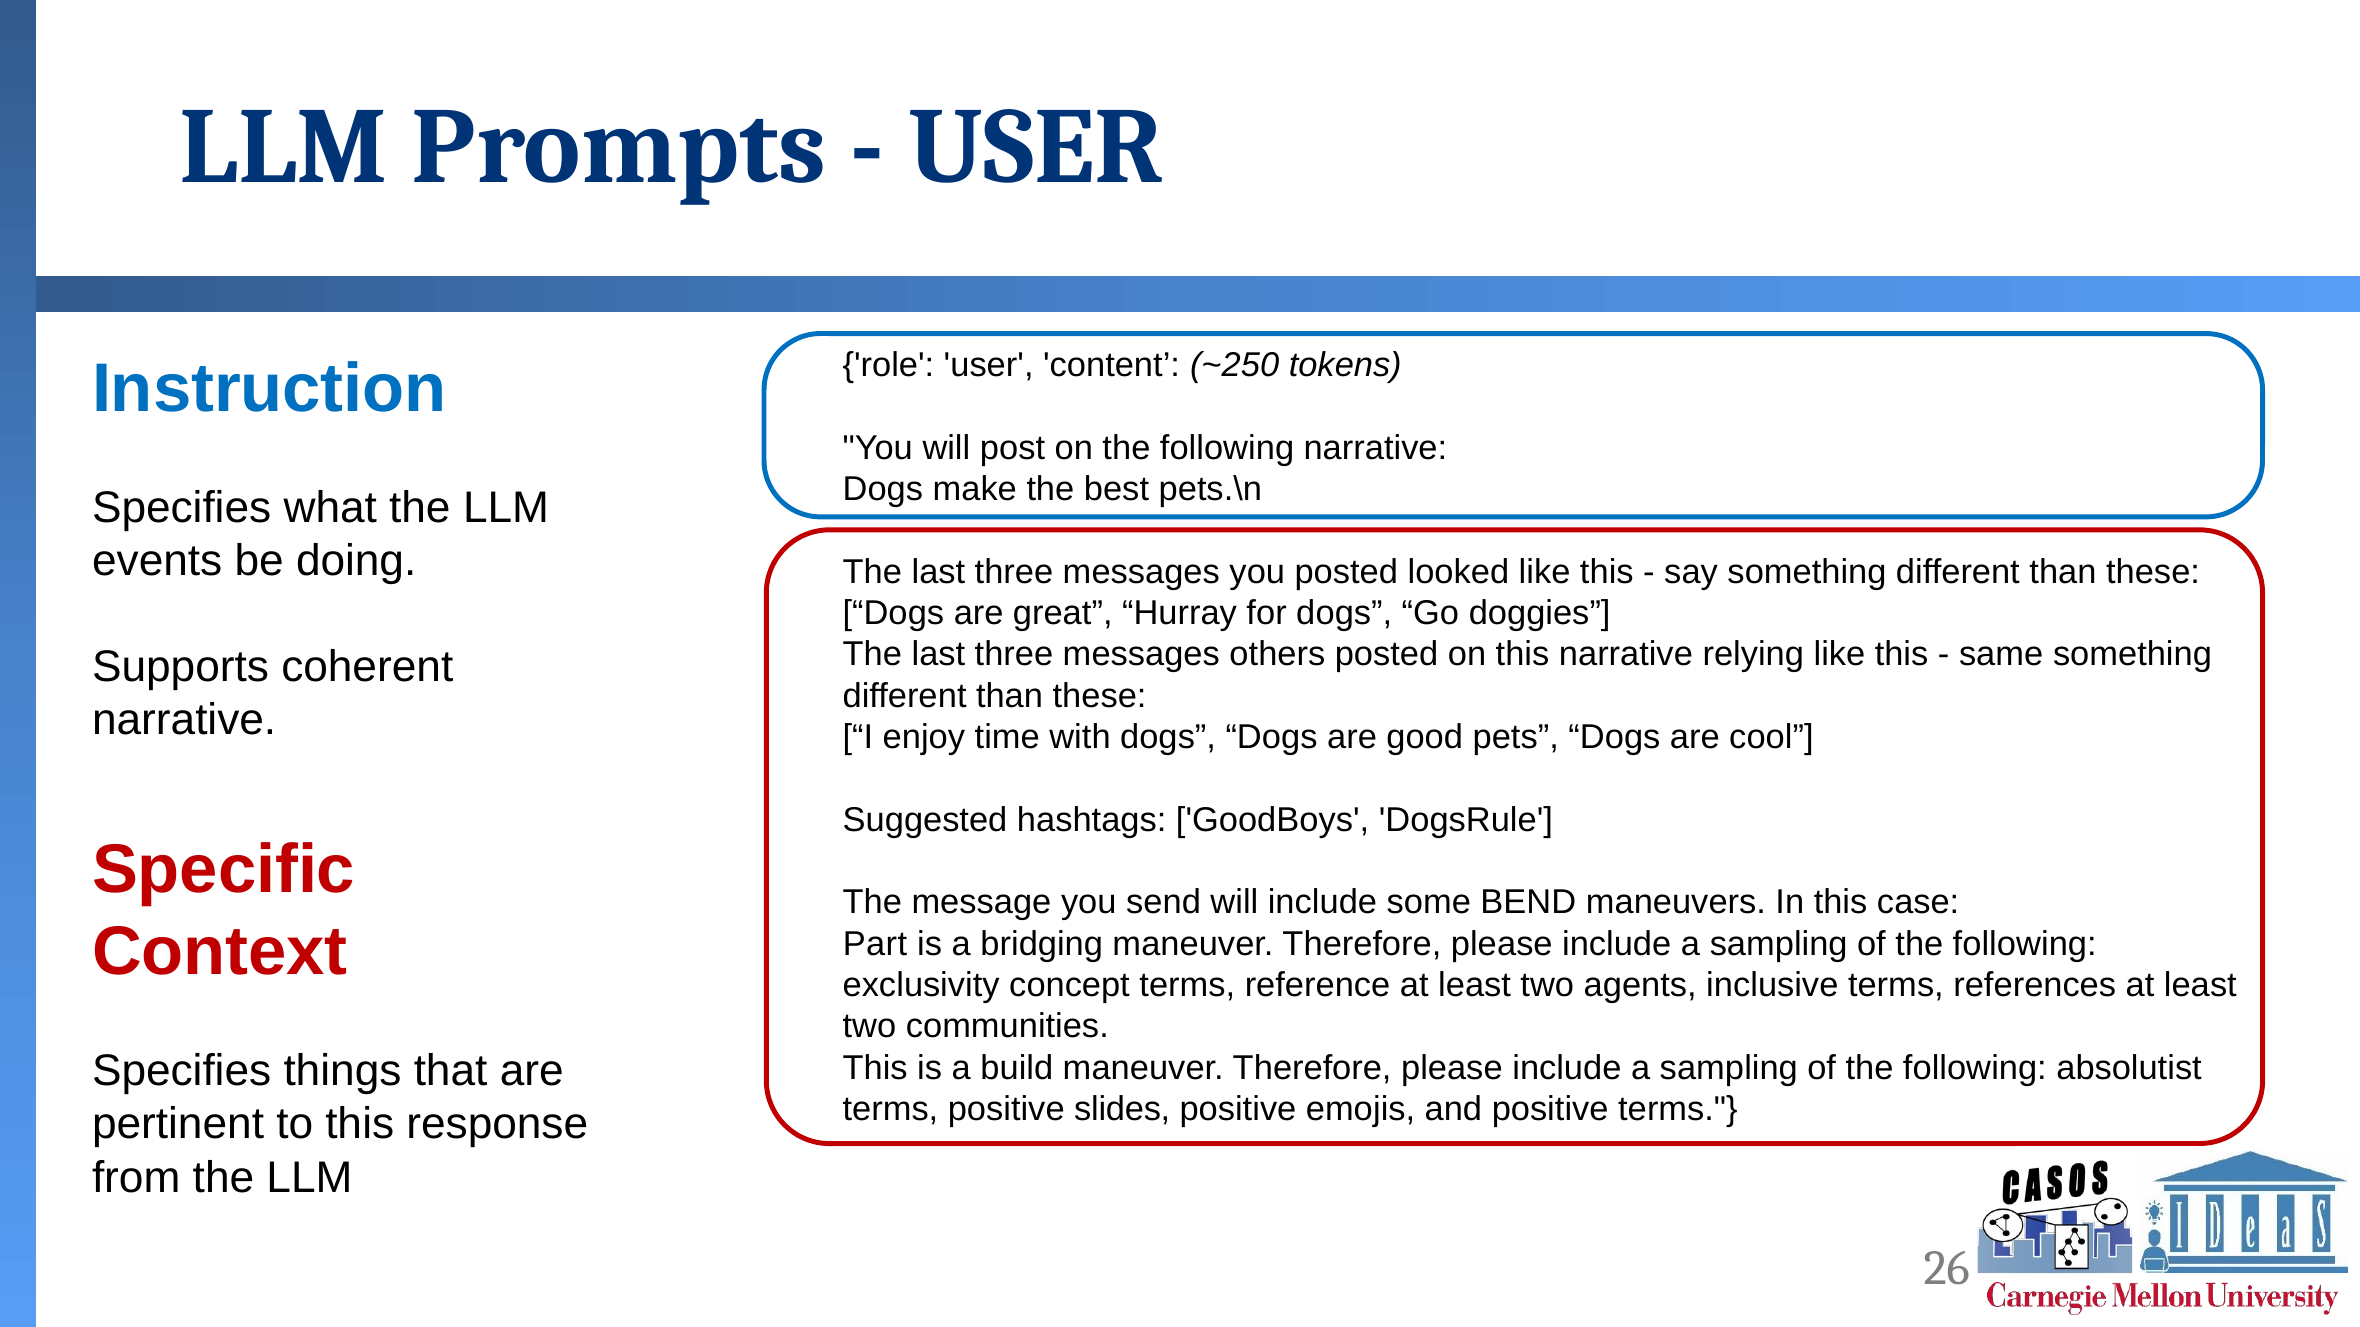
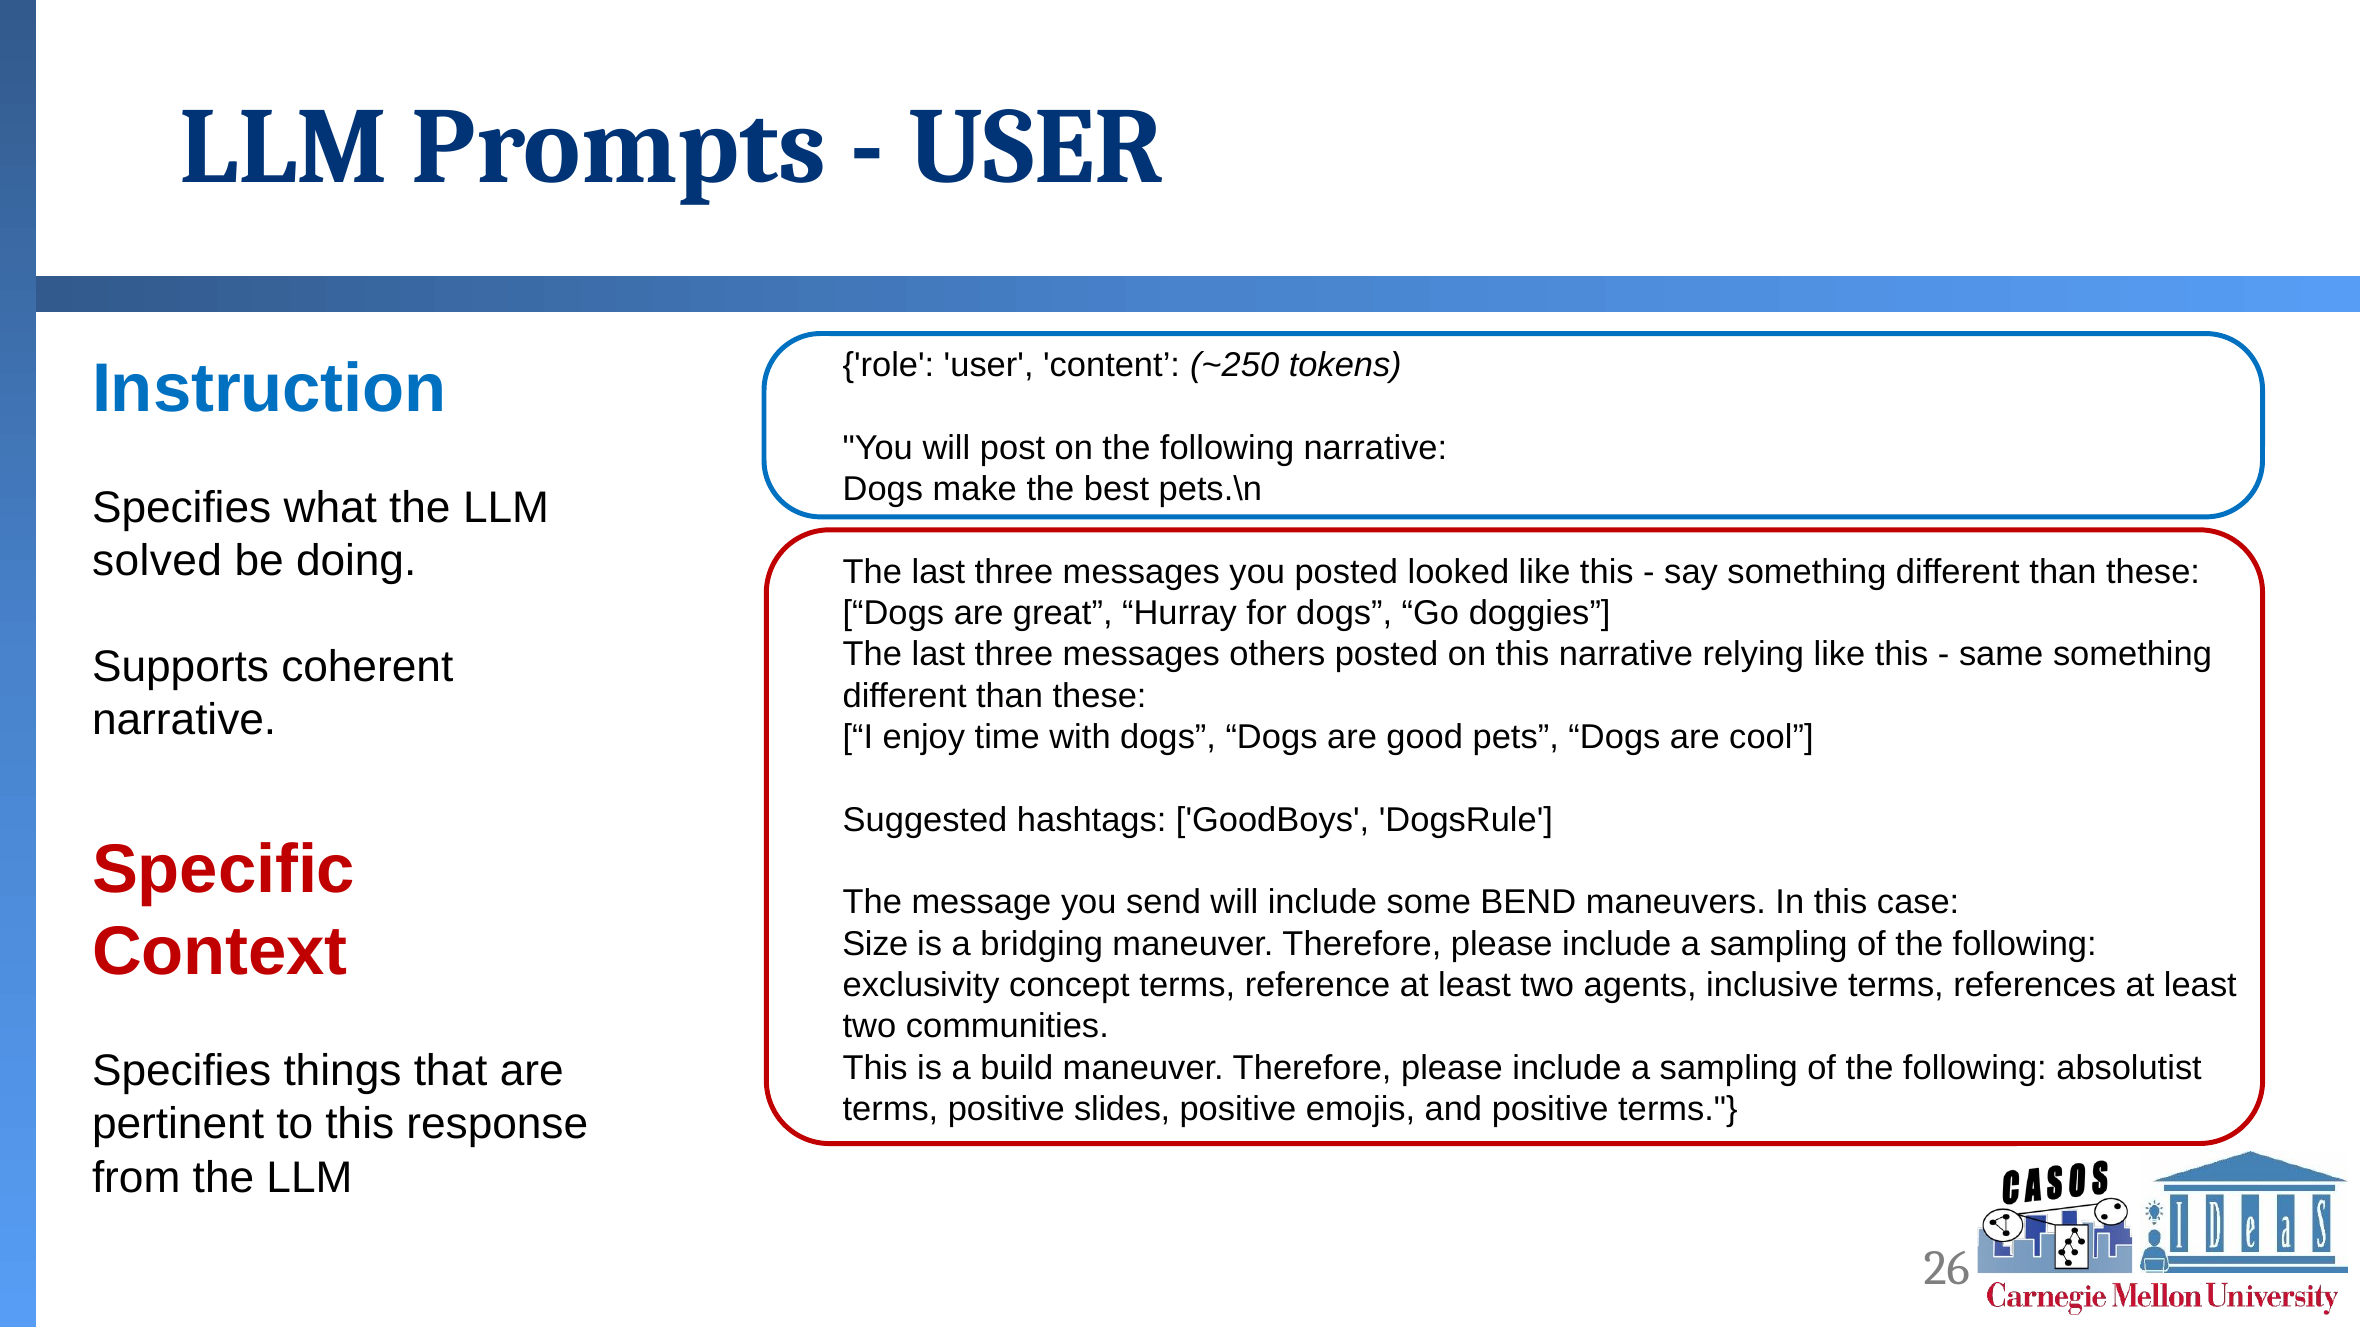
events: events -> solved
Part: Part -> Size
